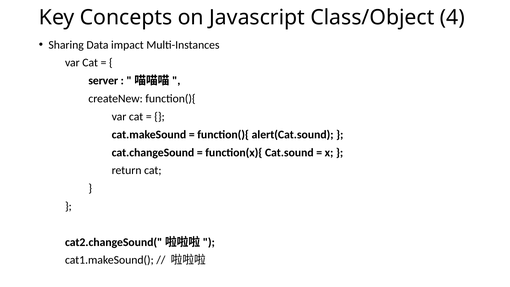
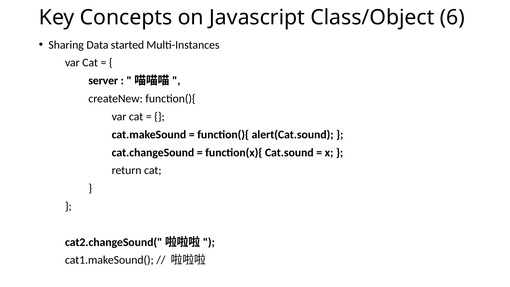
4: 4 -> 6
impact: impact -> started
